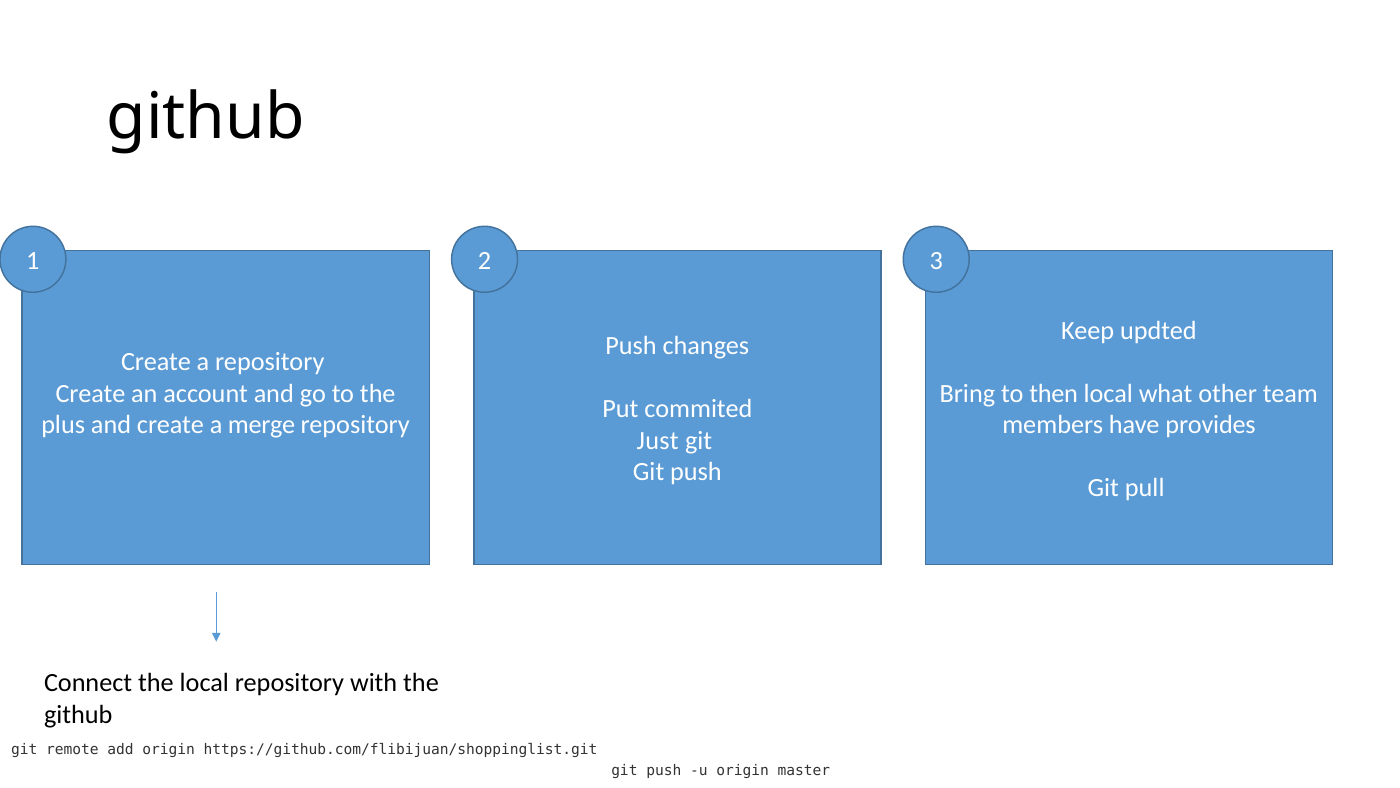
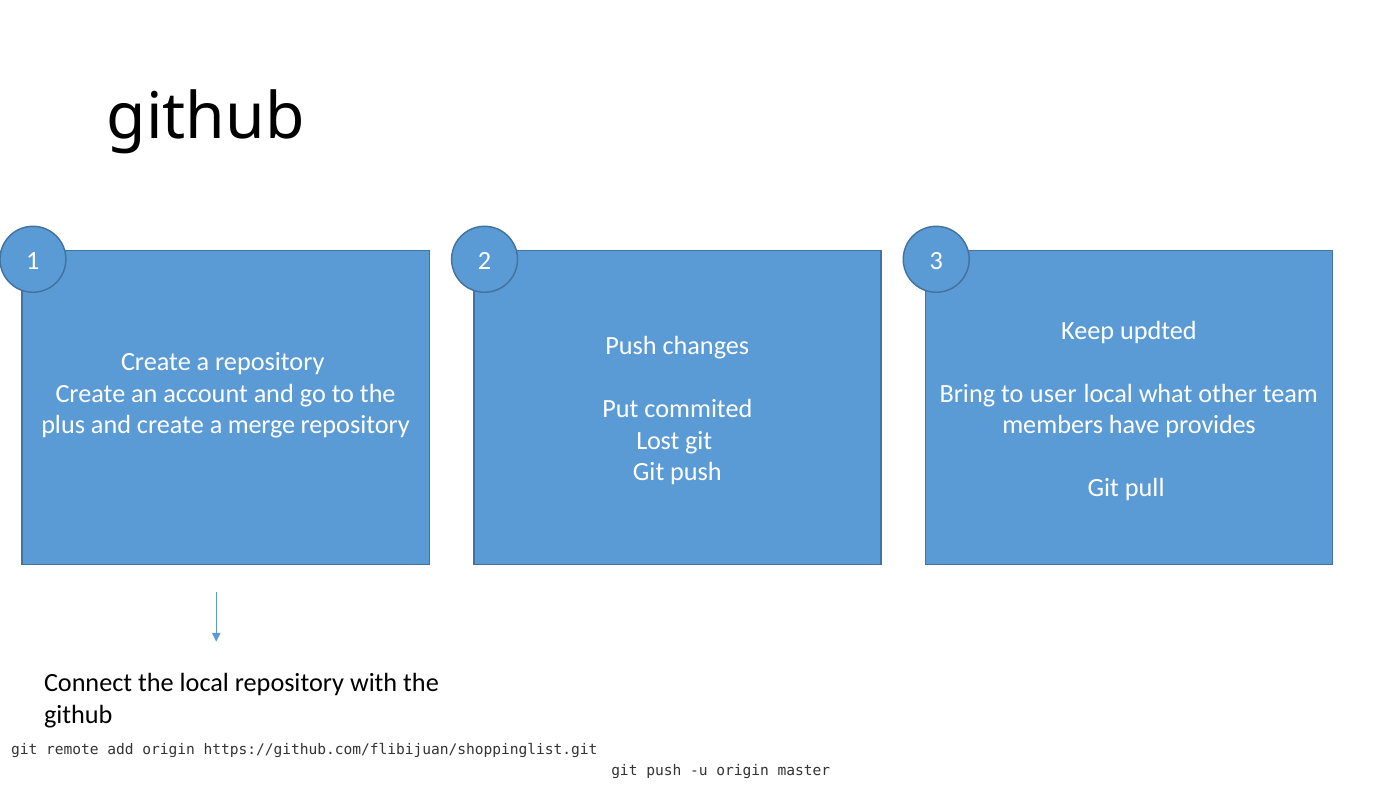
then: then -> user
Just: Just -> Lost
